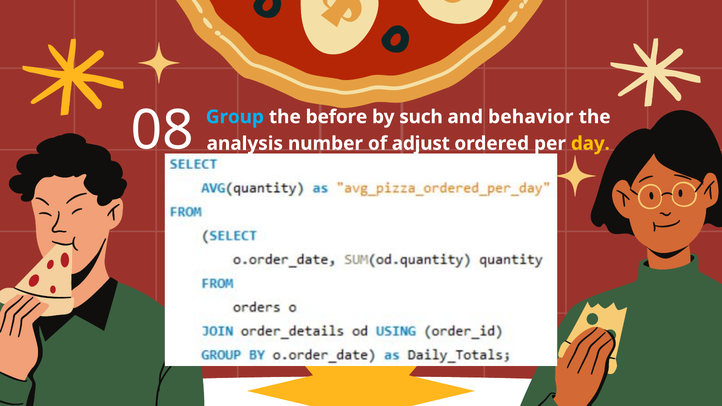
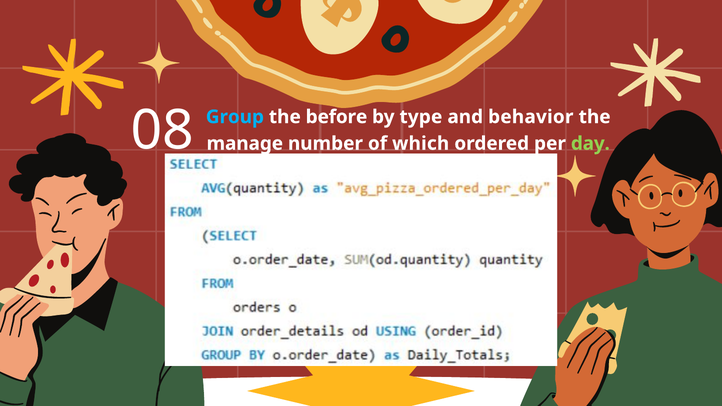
such: such -> type
analysis: analysis -> manage
adjust: adjust -> which
day colour: yellow -> light green
